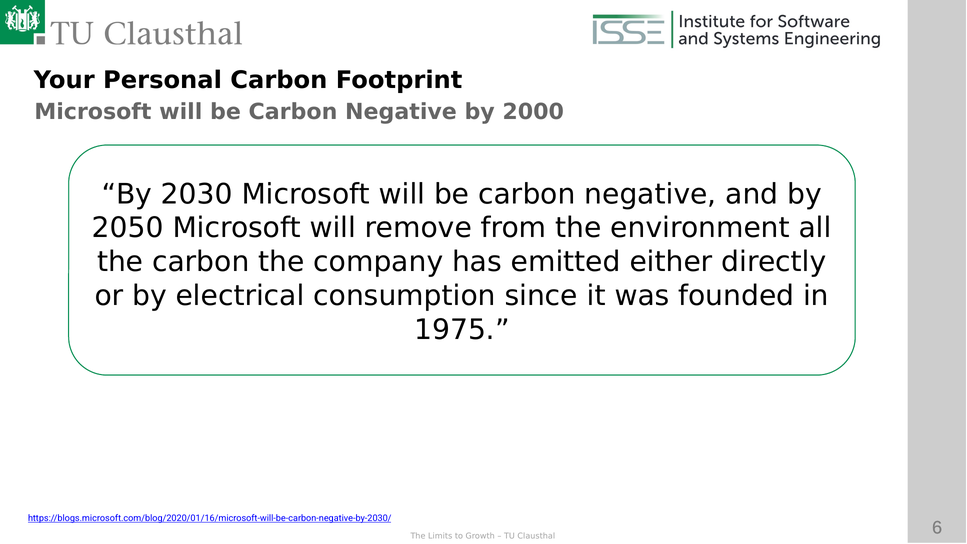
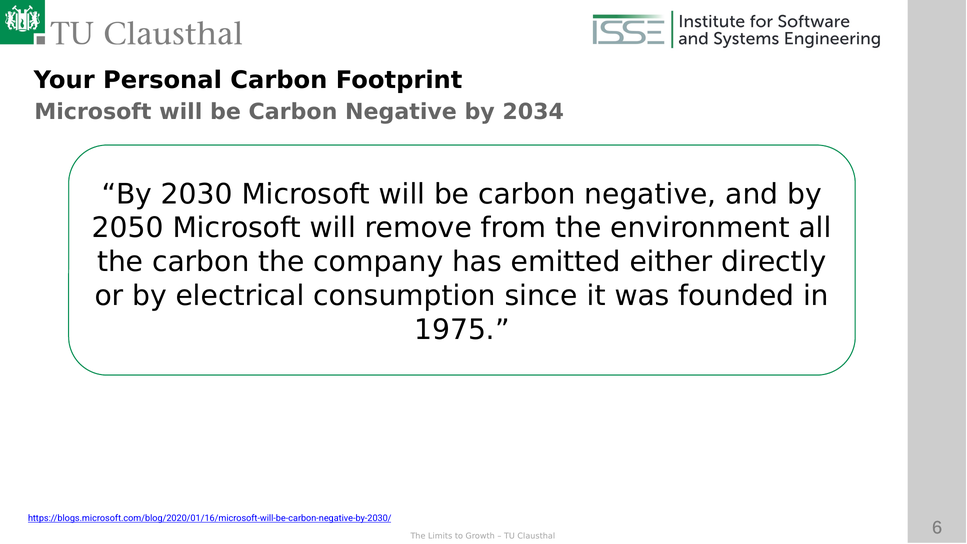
2000: 2000 -> 2034
